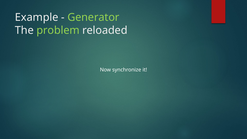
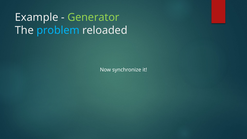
problem colour: light green -> light blue
